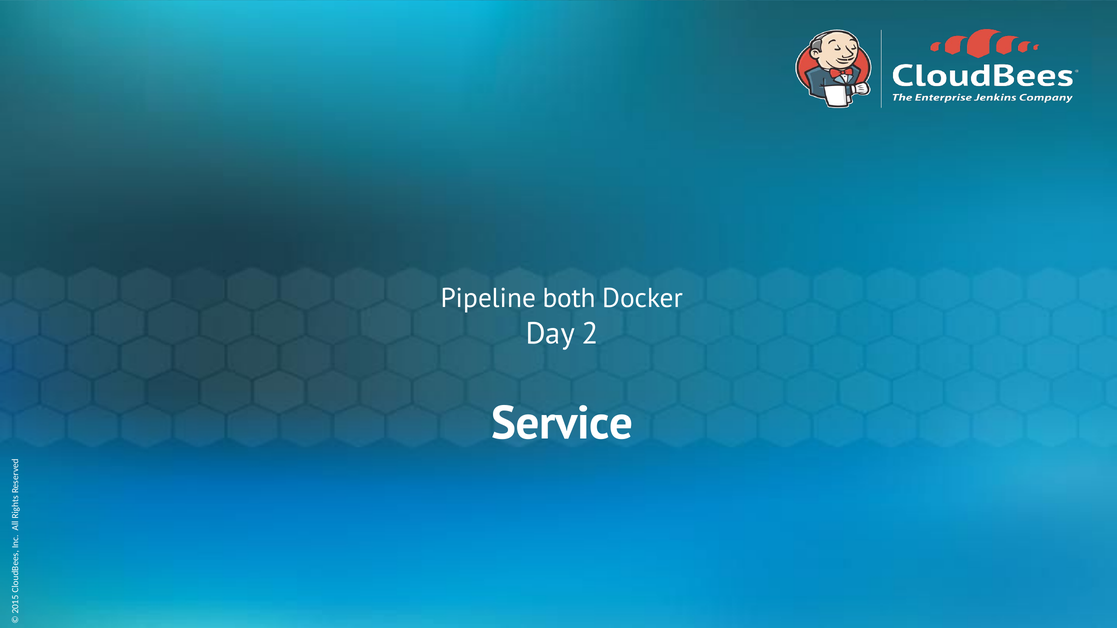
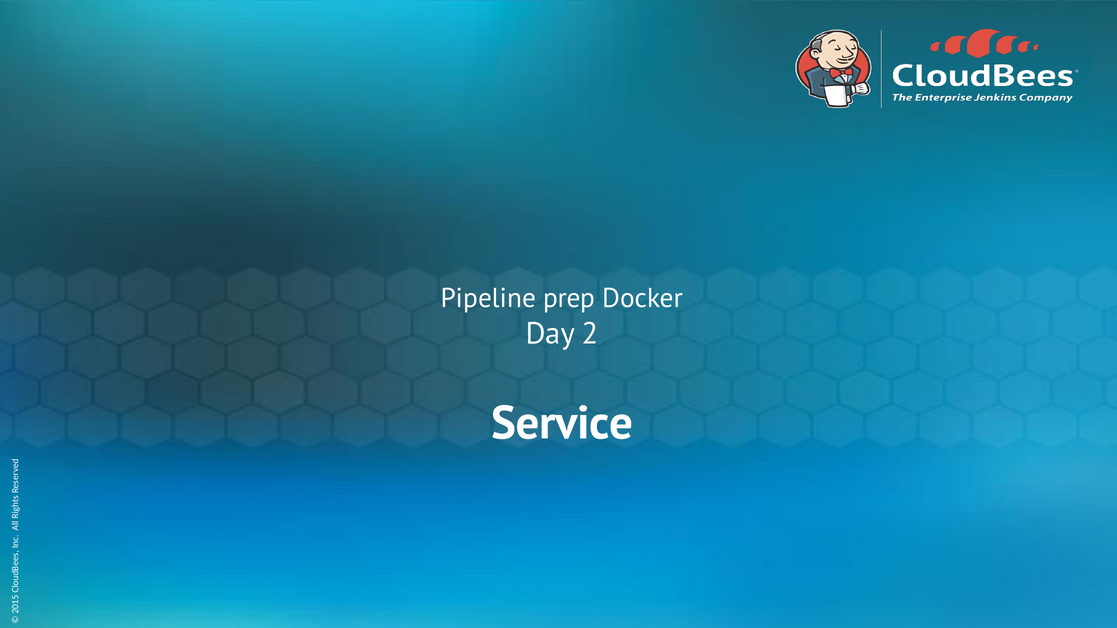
both: both -> prep
